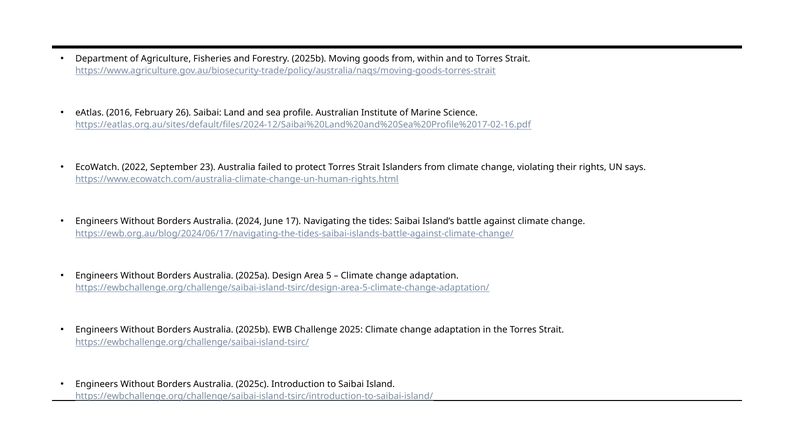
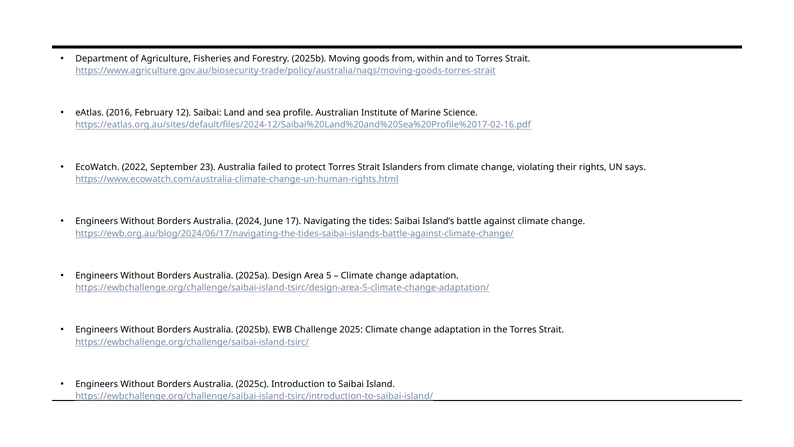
26: 26 -> 12
